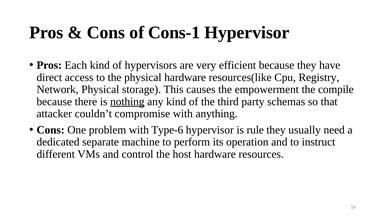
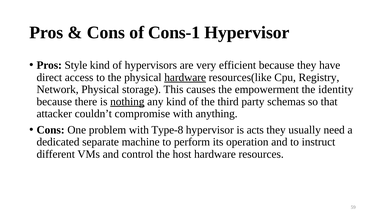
Each: Each -> Style
hardware at (185, 77) underline: none -> present
compile: compile -> identity
Type-6: Type-6 -> Type-8
rule: rule -> acts
